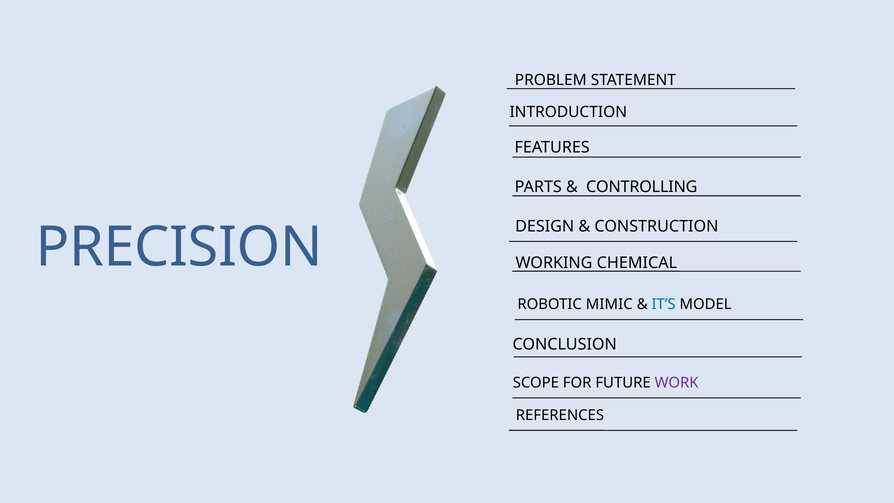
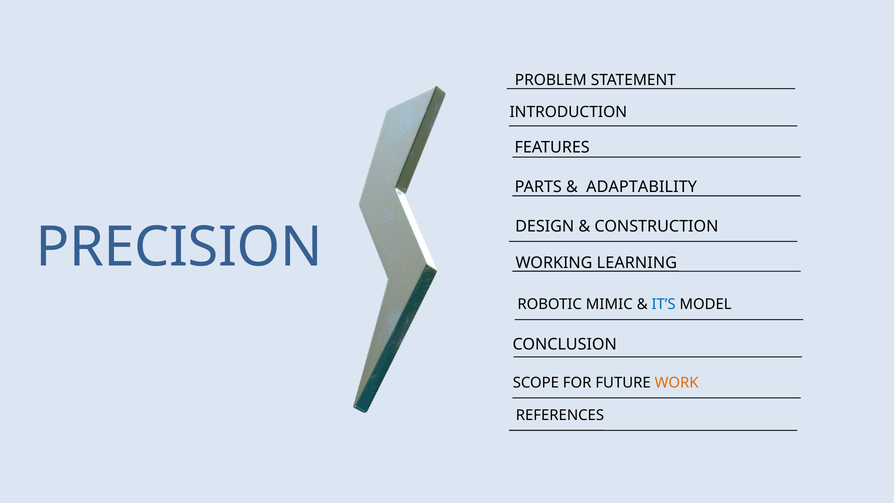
CONTROLLING: CONTROLLING -> ADAPTABILITY
CHEMICAL: CHEMICAL -> LEARNING
WORK colour: purple -> orange
